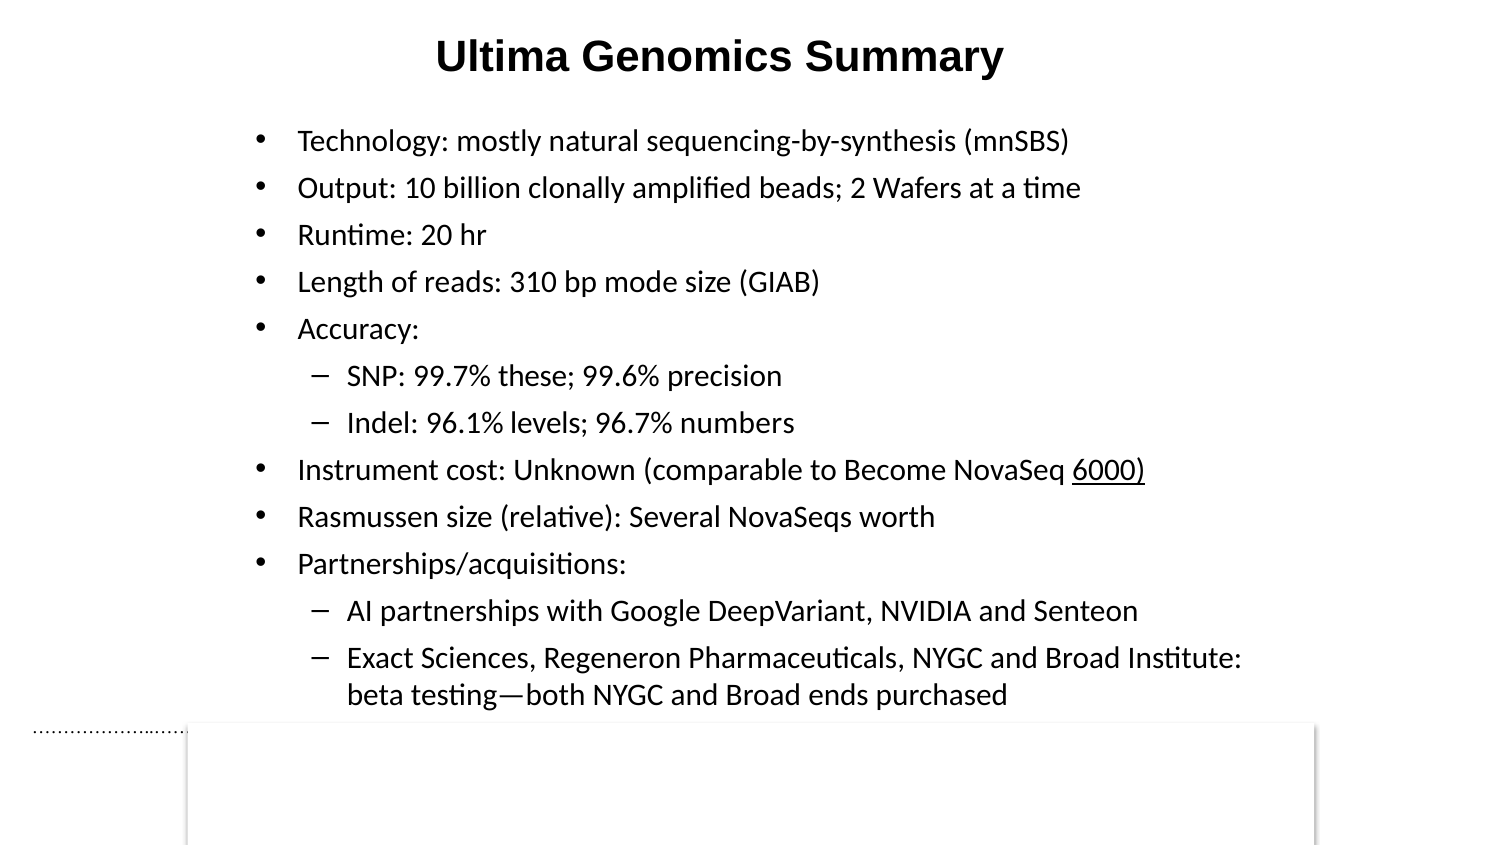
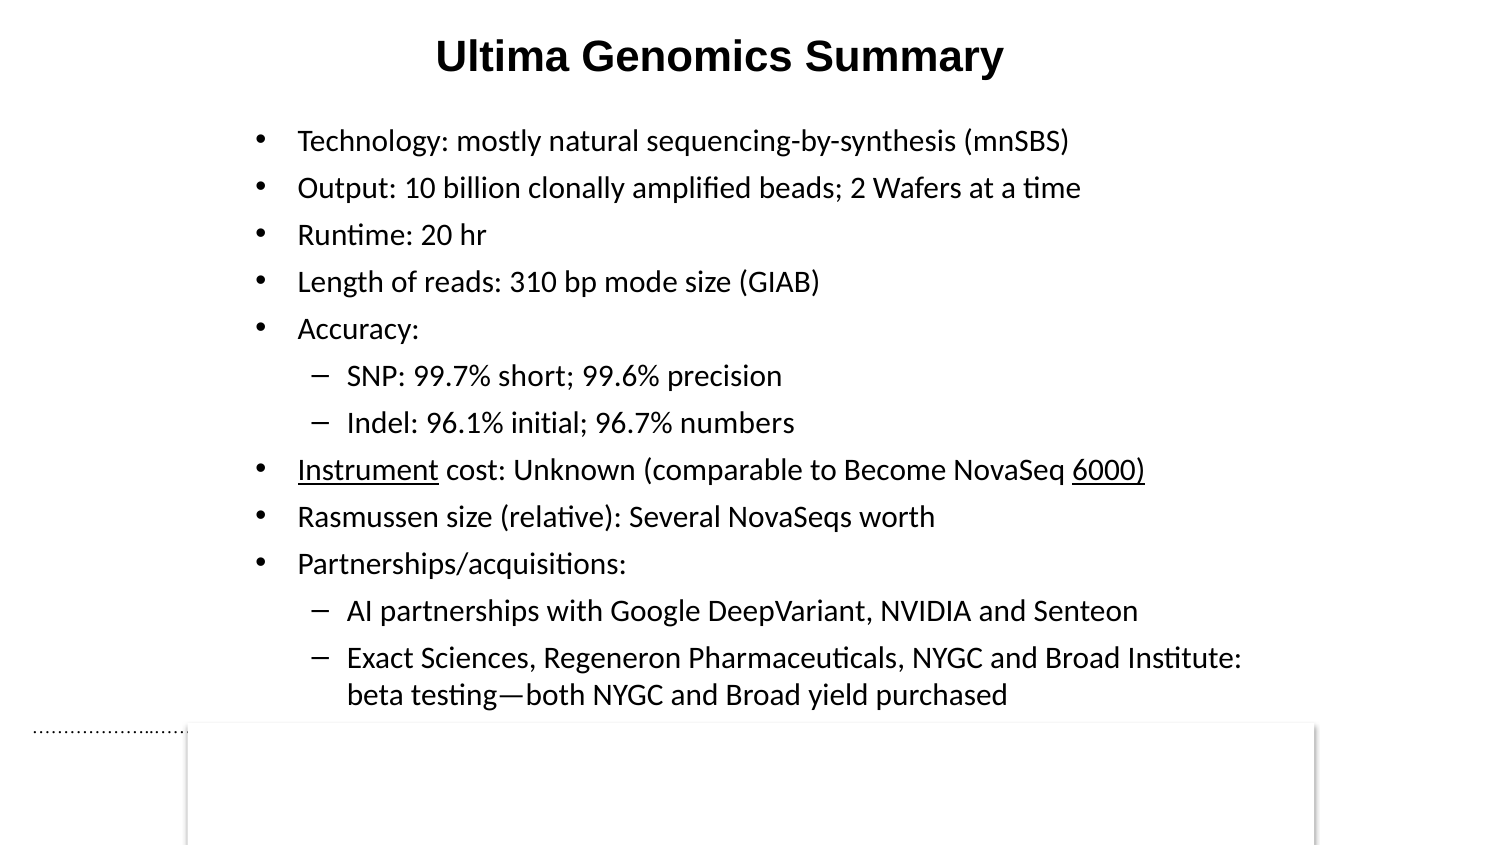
these: these -> short
levels: levels -> initial
Instrument underline: none -> present
ends: ends -> yield
